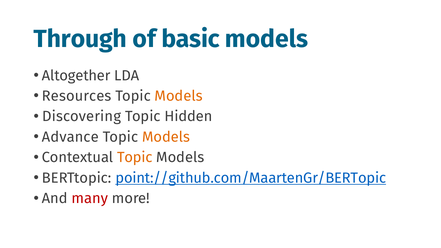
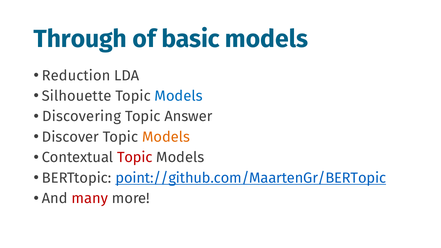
Altogether: Altogether -> Reduction
Resources: Resources -> Silhouette
Models at (179, 96) colour: orange -> blue
Hidden: Hidden -> Answer
Advance: Advance -> Discover
Topic at (135, 157) colour: orange -> red
